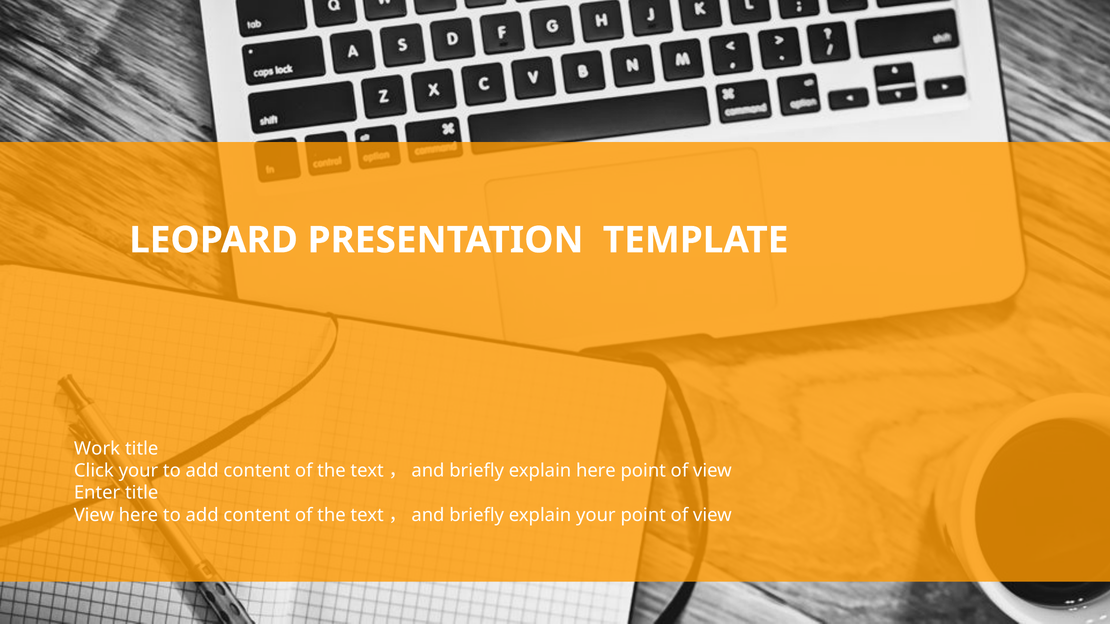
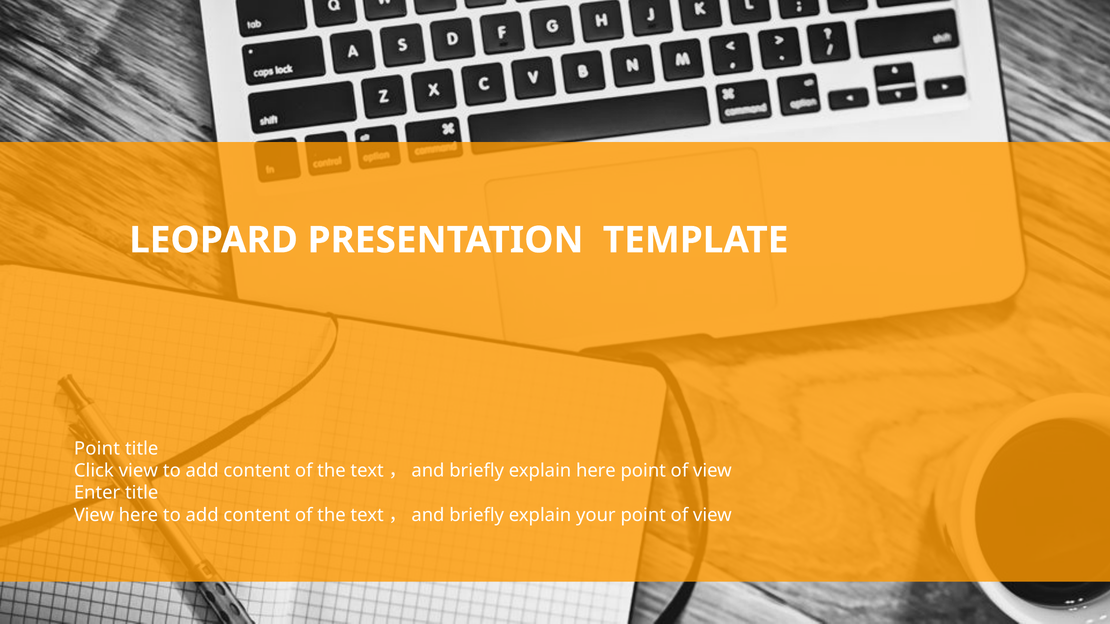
Work at (97, 449): Work -> Point
Click your: your -> view
